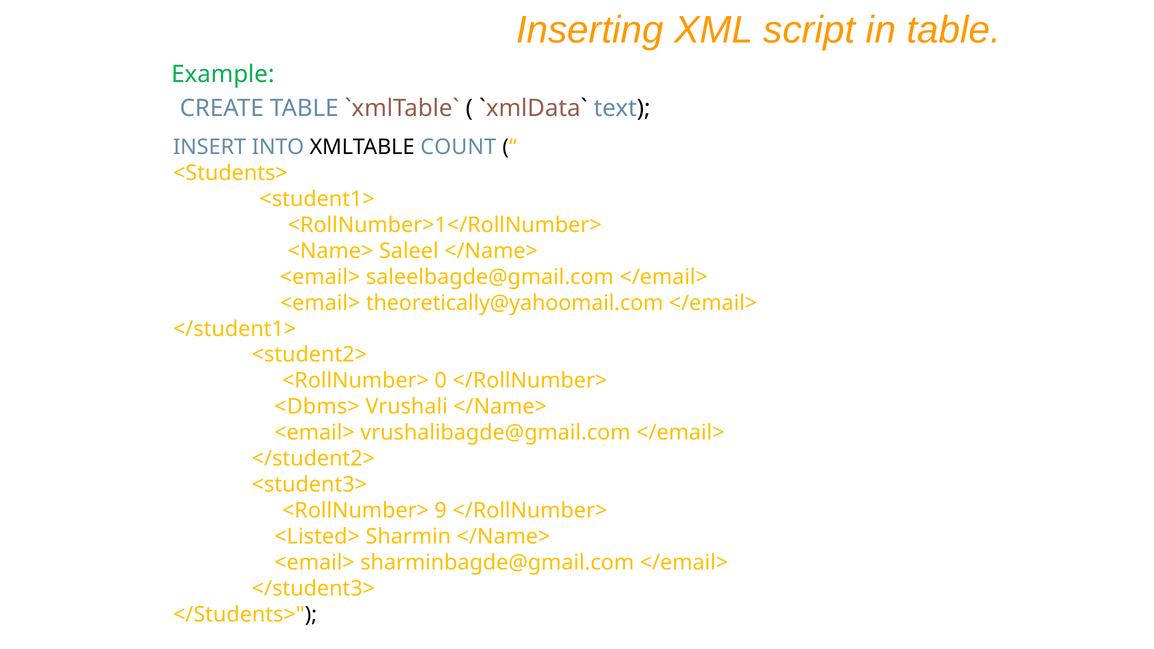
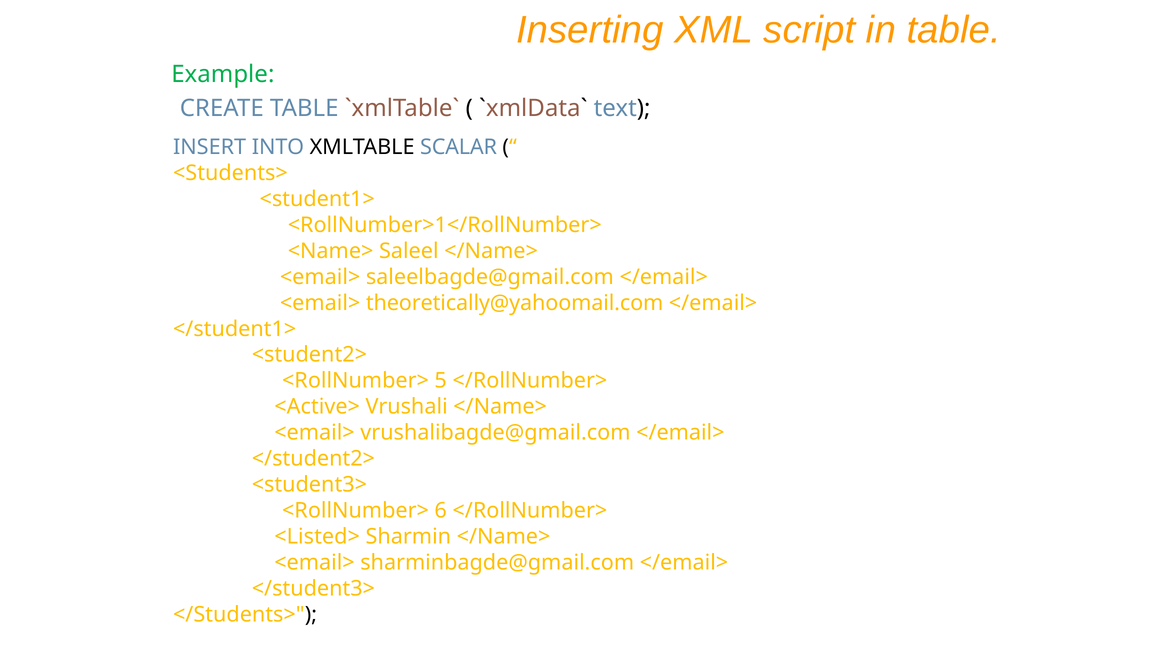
COUNT: COUNT -> SCALAR
0: 0 -> 5
<Dbms>: <Dbms> -> <Active>
9: 9 -> 6
